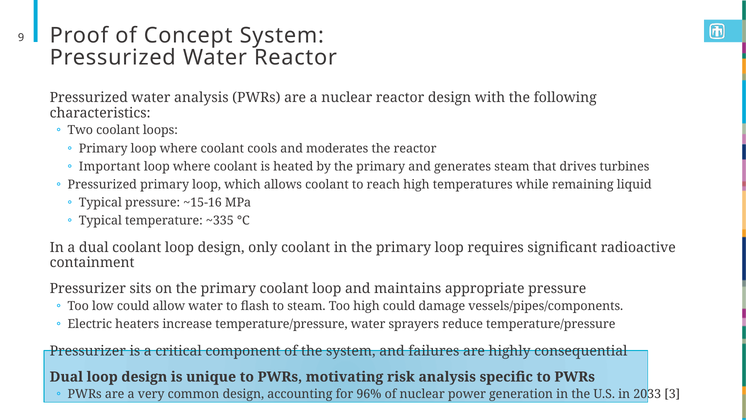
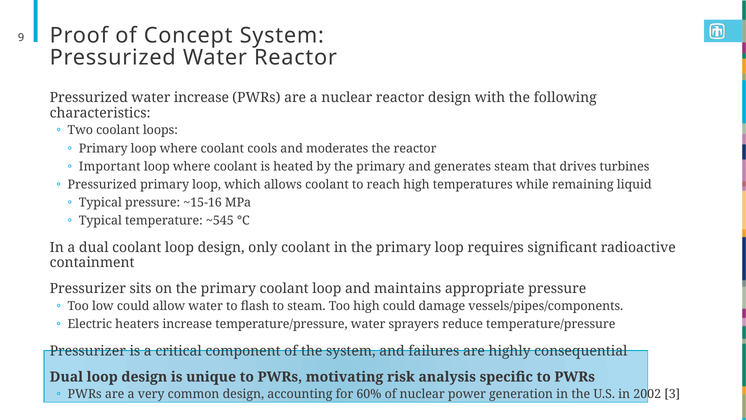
water analysis: analysis -> increase
~335: ~335 -> ~545
96%: 96% -> 60%
2033: 2033 -> 2002
